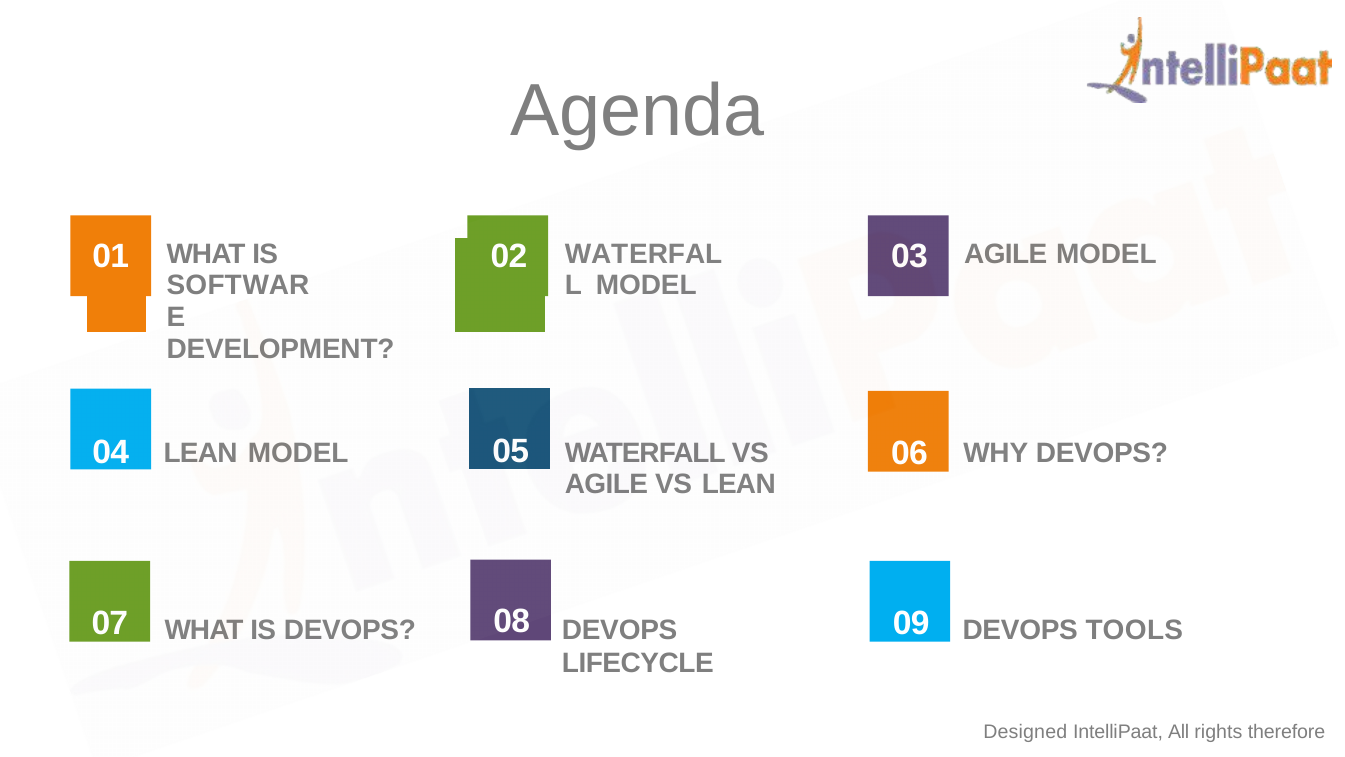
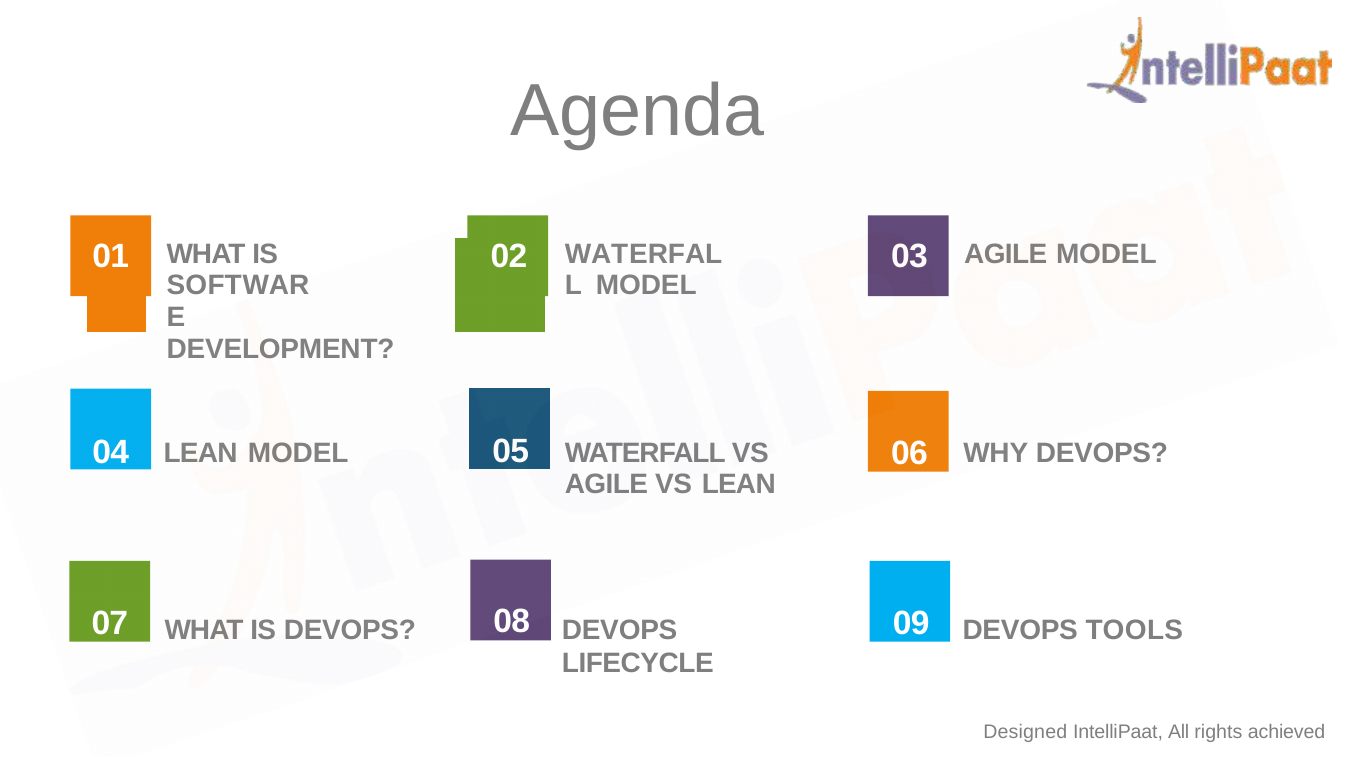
therefore: therefore -> achieved
